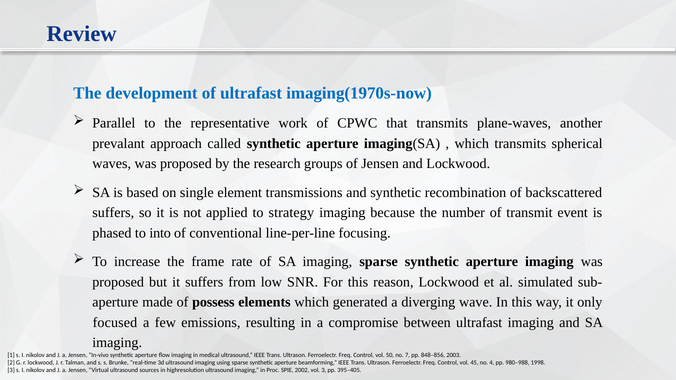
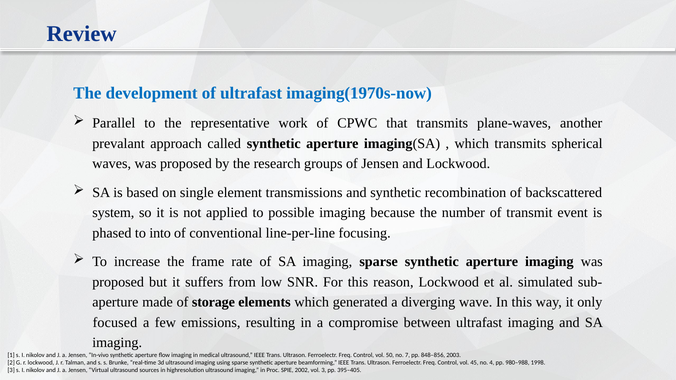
suffers at (113, 213): suffers -> system
strategy: strategy -> possible
possess: possess -> storage
